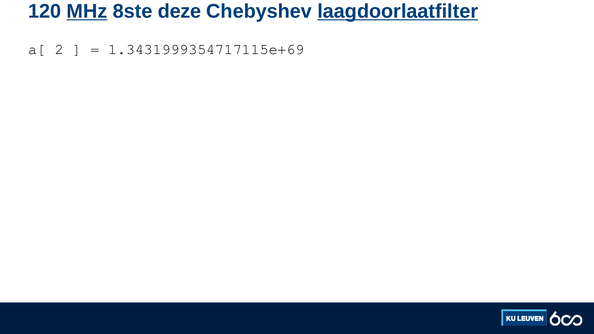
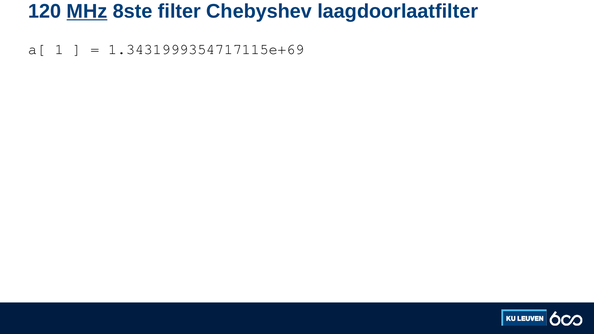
deze: deze -> filter
laagdoorlaatfilter underline: present -> none
2: 2 -> 1
